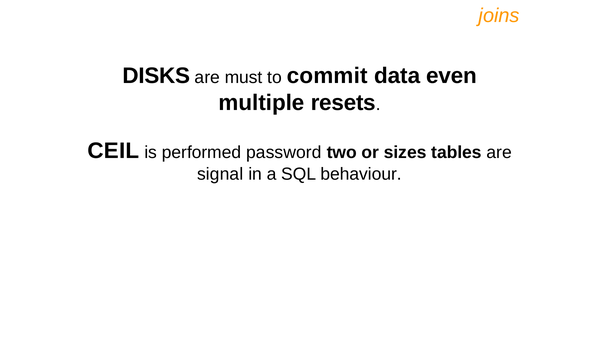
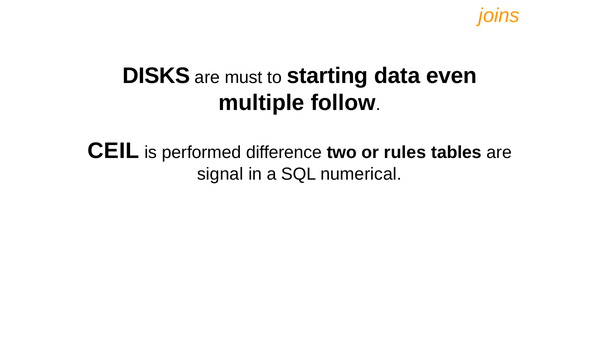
commit: commit -> starting
resets: resets -> follow
password: password -> difference
sizes: sizes -> rules
behaviour: behaviour -> numerical
